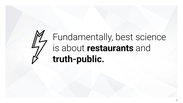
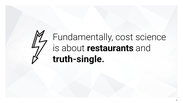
best: best -> cost
truth-public: truth-public -> truth-single
